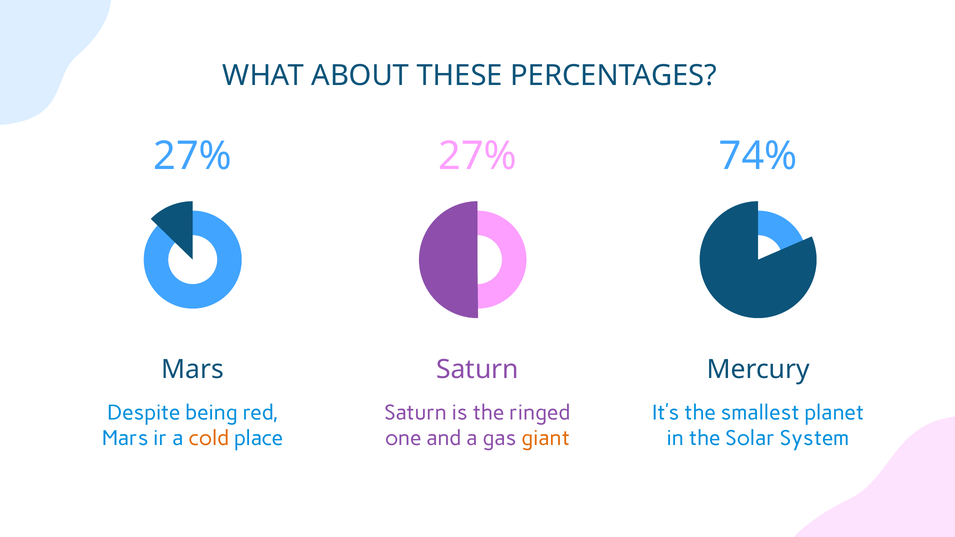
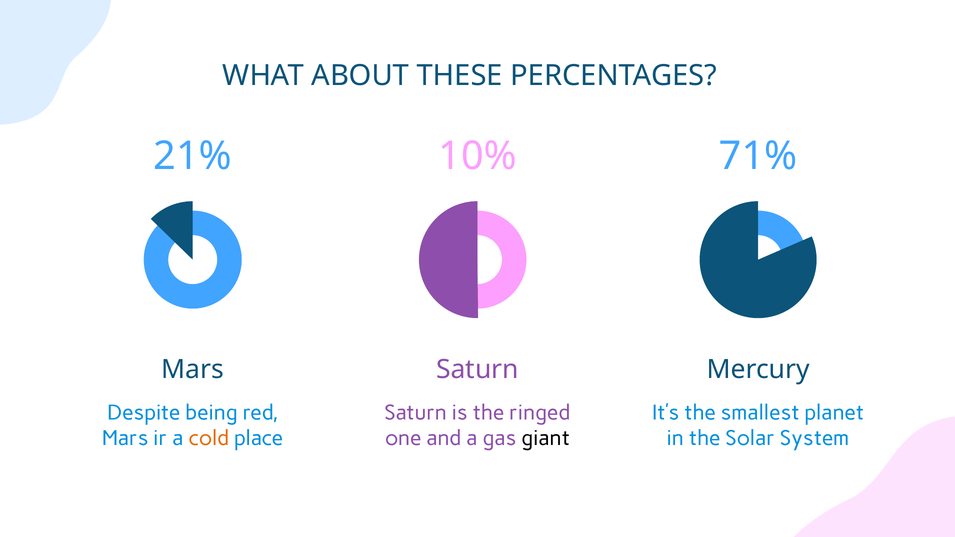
27% at (193, 156): 27% -> 21%
27% at (478, 156): 27% -> 10%
74%: 74% -> 71%
giant colour: orange -> black
